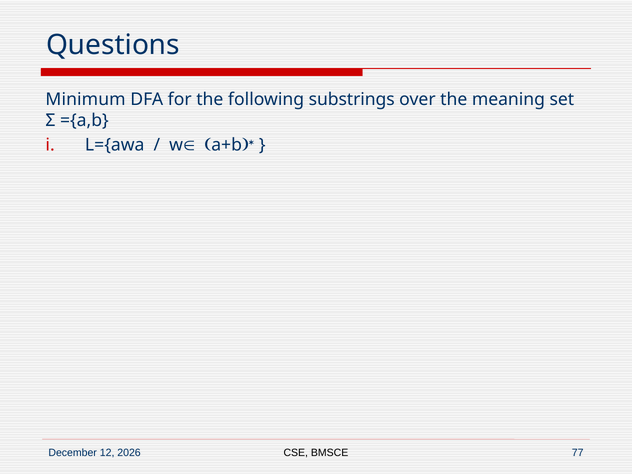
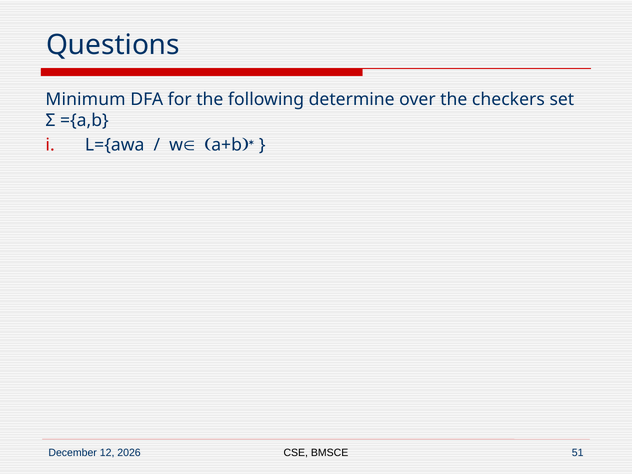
substrings: substrings -> determine
meaning: meaning -> checkers
77: 77 -> 51
